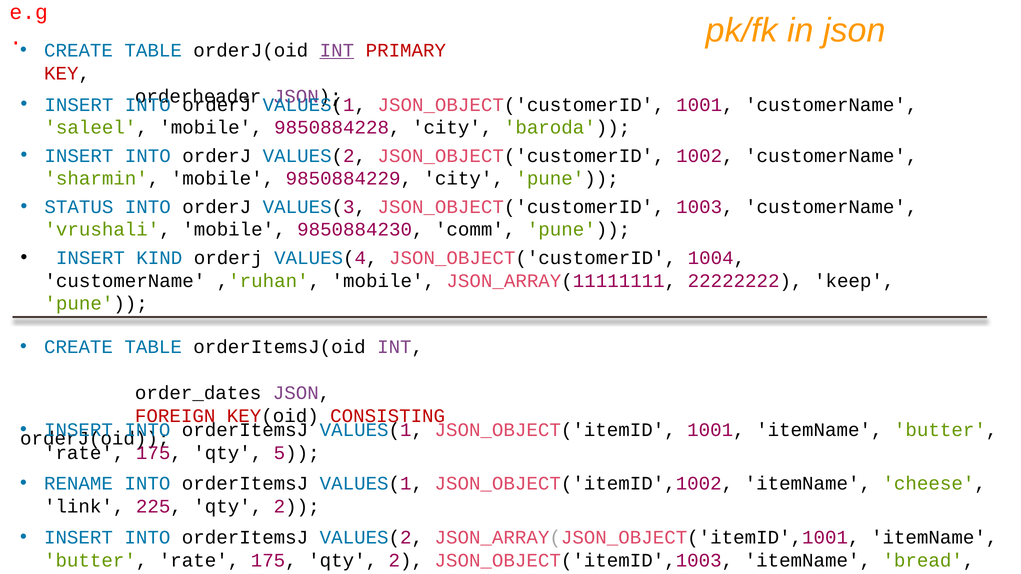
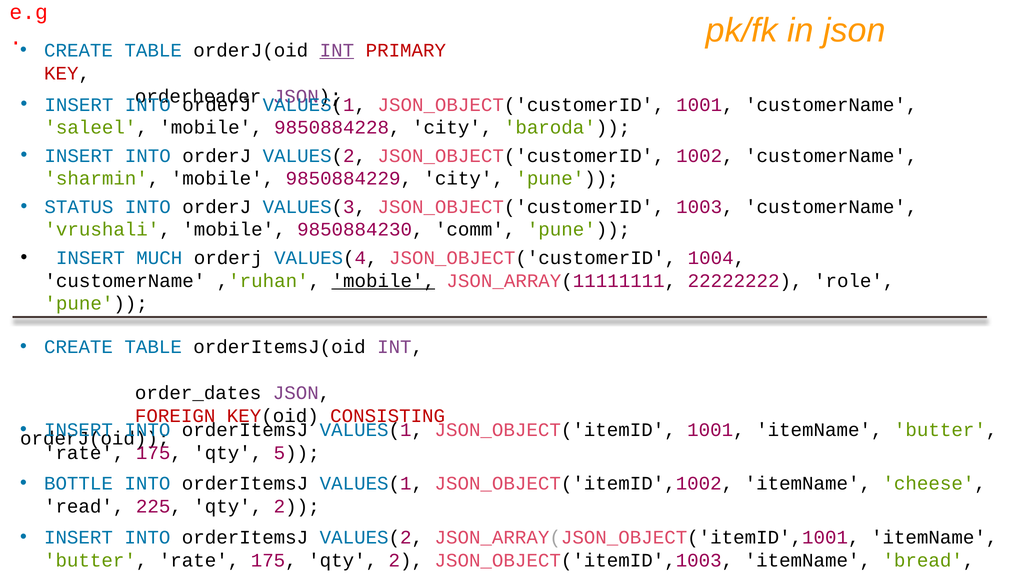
KIND: KIND -> MUCH
mobile at (383, 281) underline: none -> present
keep: keep -> role
RENAME: RENAME -> BOTTLE
link: link -> read
